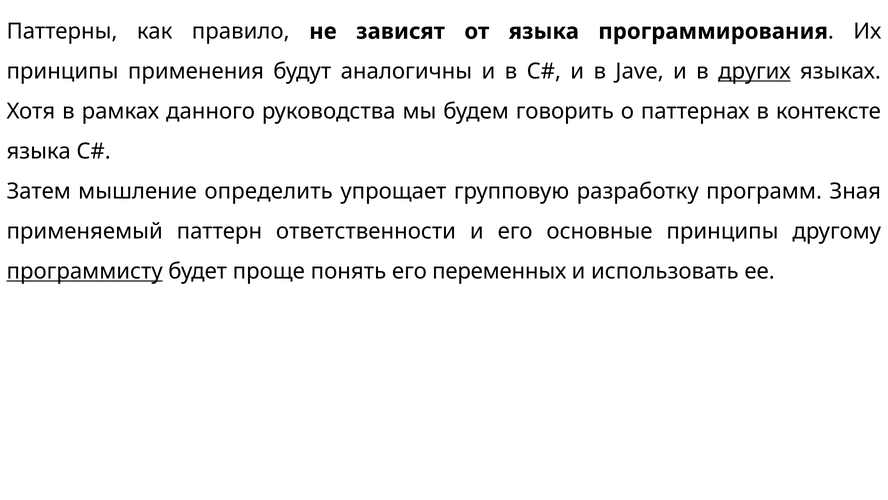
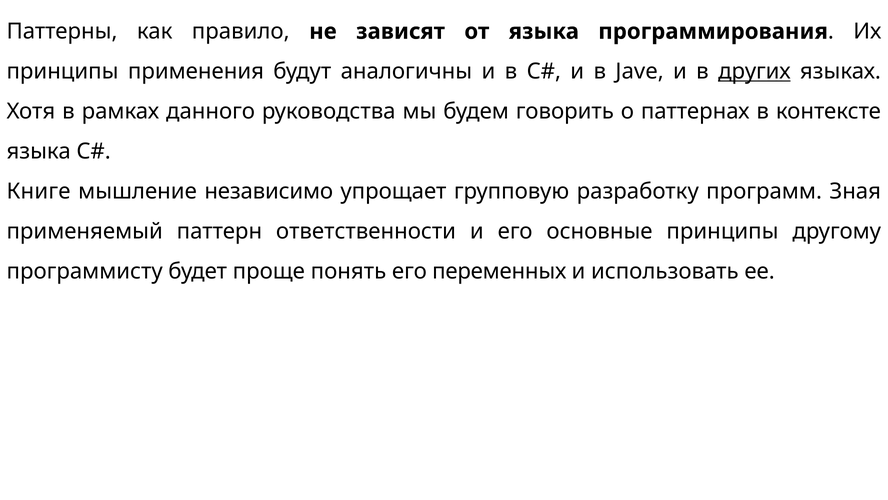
Затем: Затем -> Книге
определить: определить -> независимо
программисту underline: present -> none
